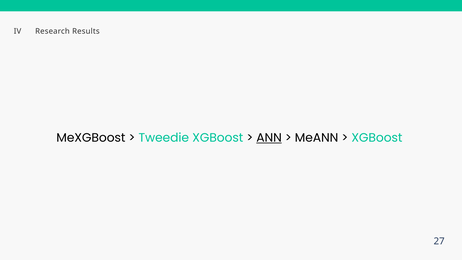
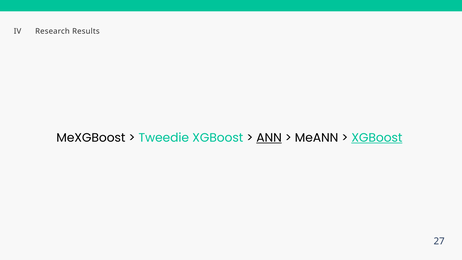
XGBoost at (377, 138) underline: none -> present
